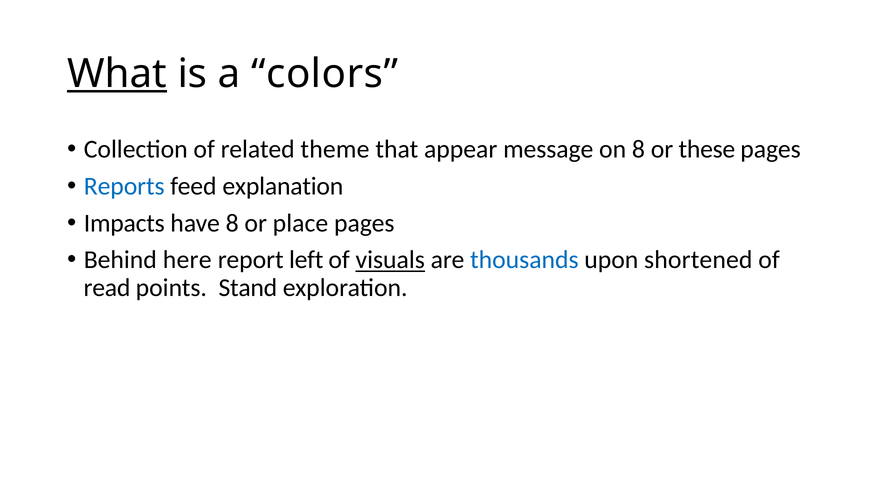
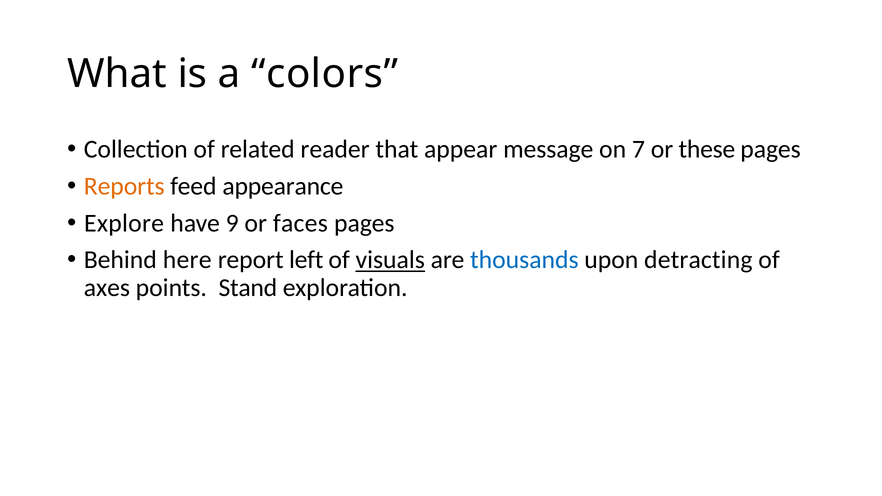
What underline: present -> none
theme: theme -> reader
on 8: 8 -> 7
Reports colour: blue -> orange
explanation: explanation -> appearance
Impacts: Impacts -> Explore
have 8: 8 -> 9
place: place -> faces
shortened: shortened -> detracting
read: read -> axes
